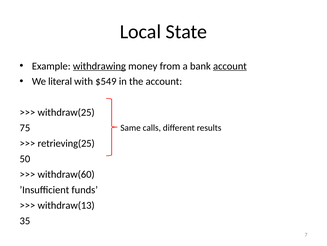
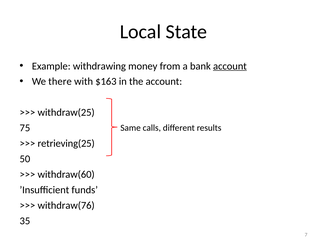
withdrawing underline: present -> none
literal: literal -> there
$549: $549 -> $163
withdraw(13: withdraw(13 -> withdraw(76
